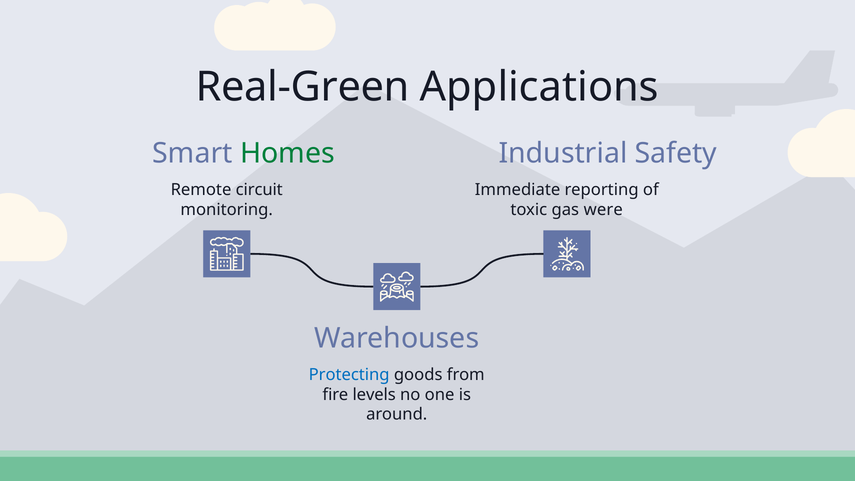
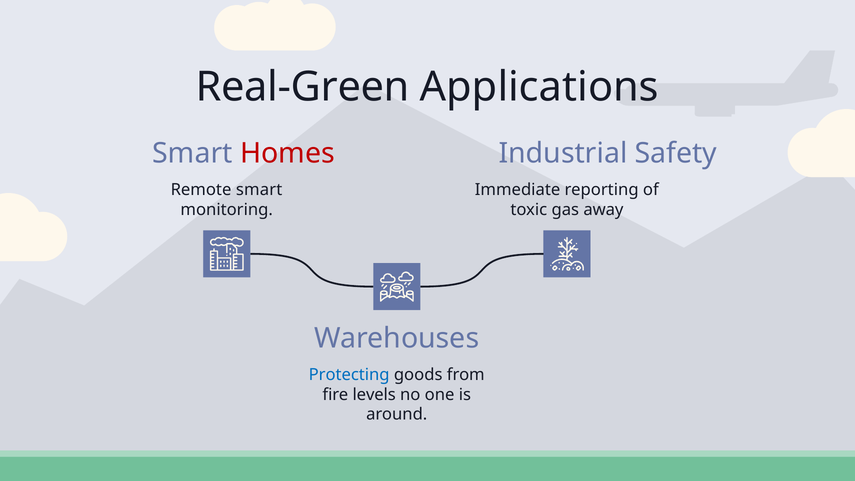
Homes colour: green -> red
Remote circuit: circuit -> smart
were: were -> away
